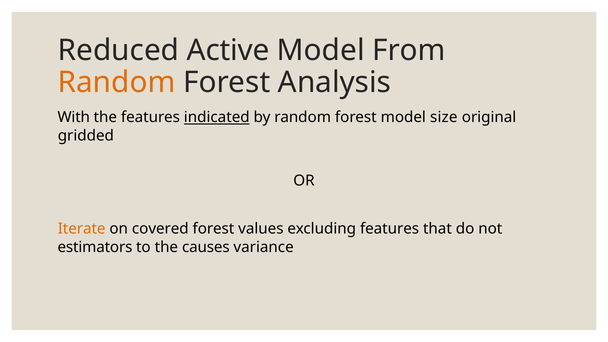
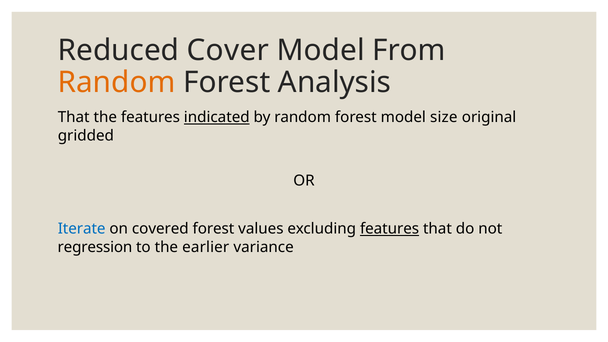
Active: Active -> Cover
With at (74, 117): With -> That
Iterate colour: orange -> blue
features at (390, 229) underline: none -> present
estimators: estimators -> regression
causes: causes -> earlier
